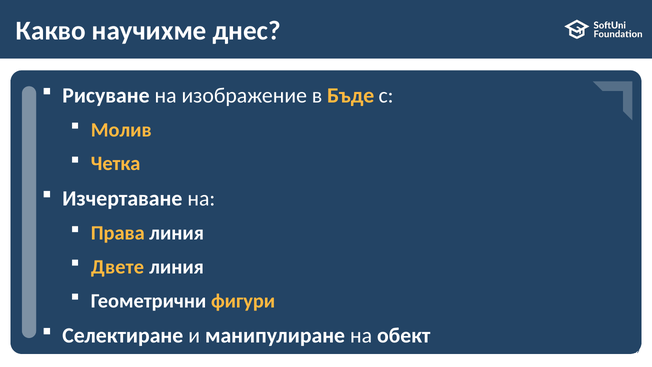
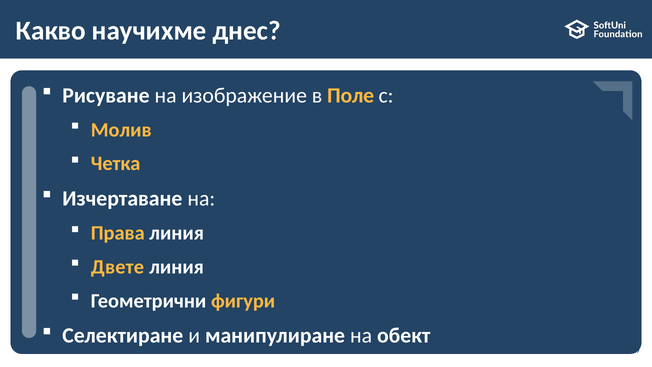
Бъде: Бъде -> Поле
